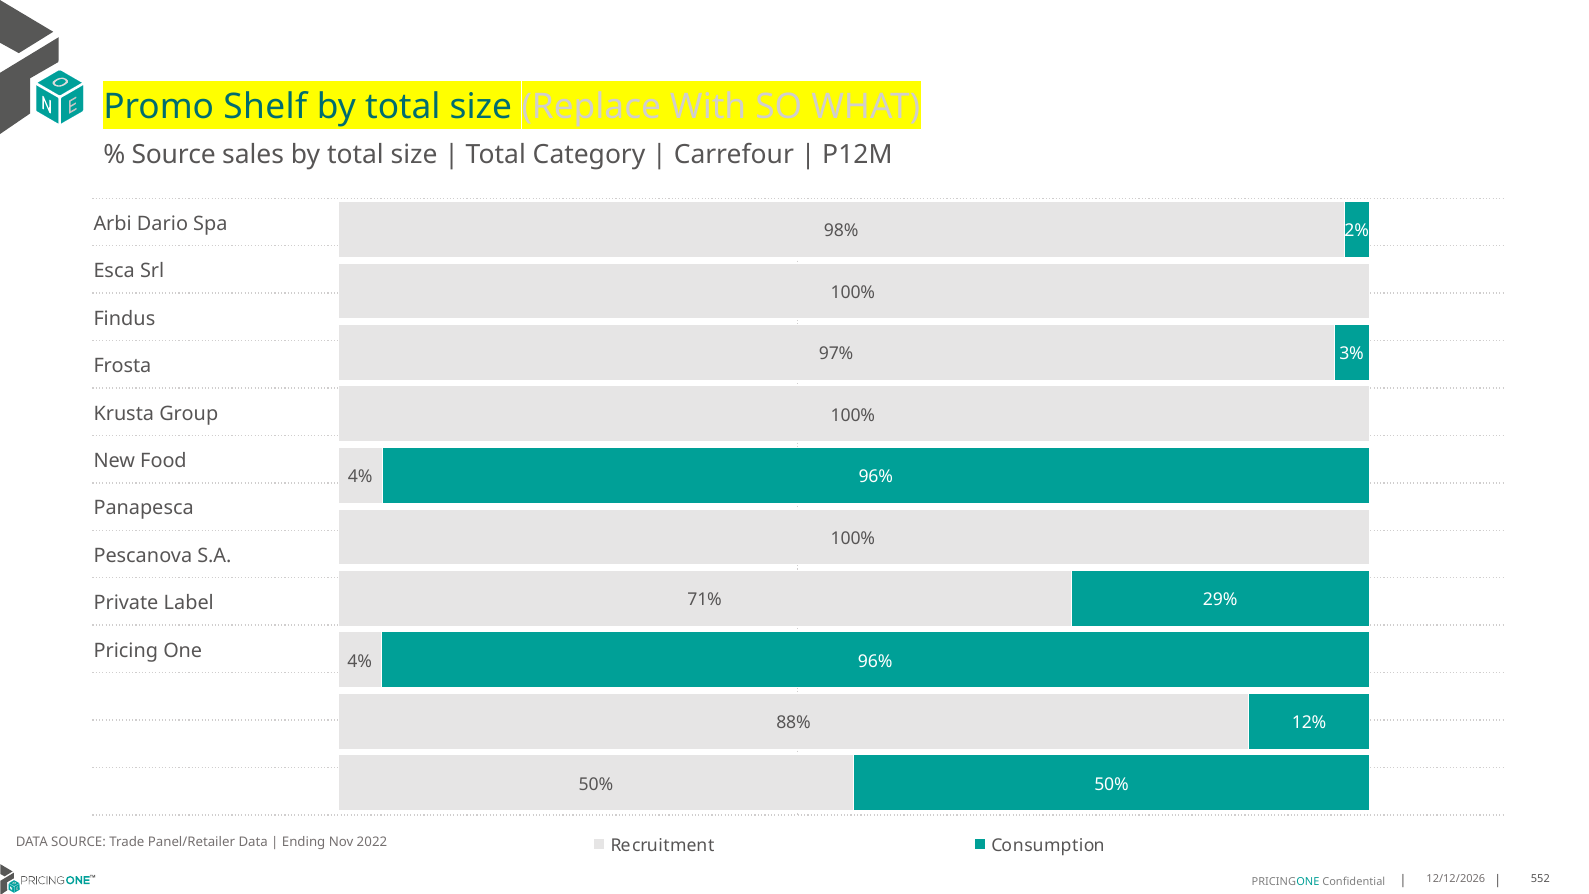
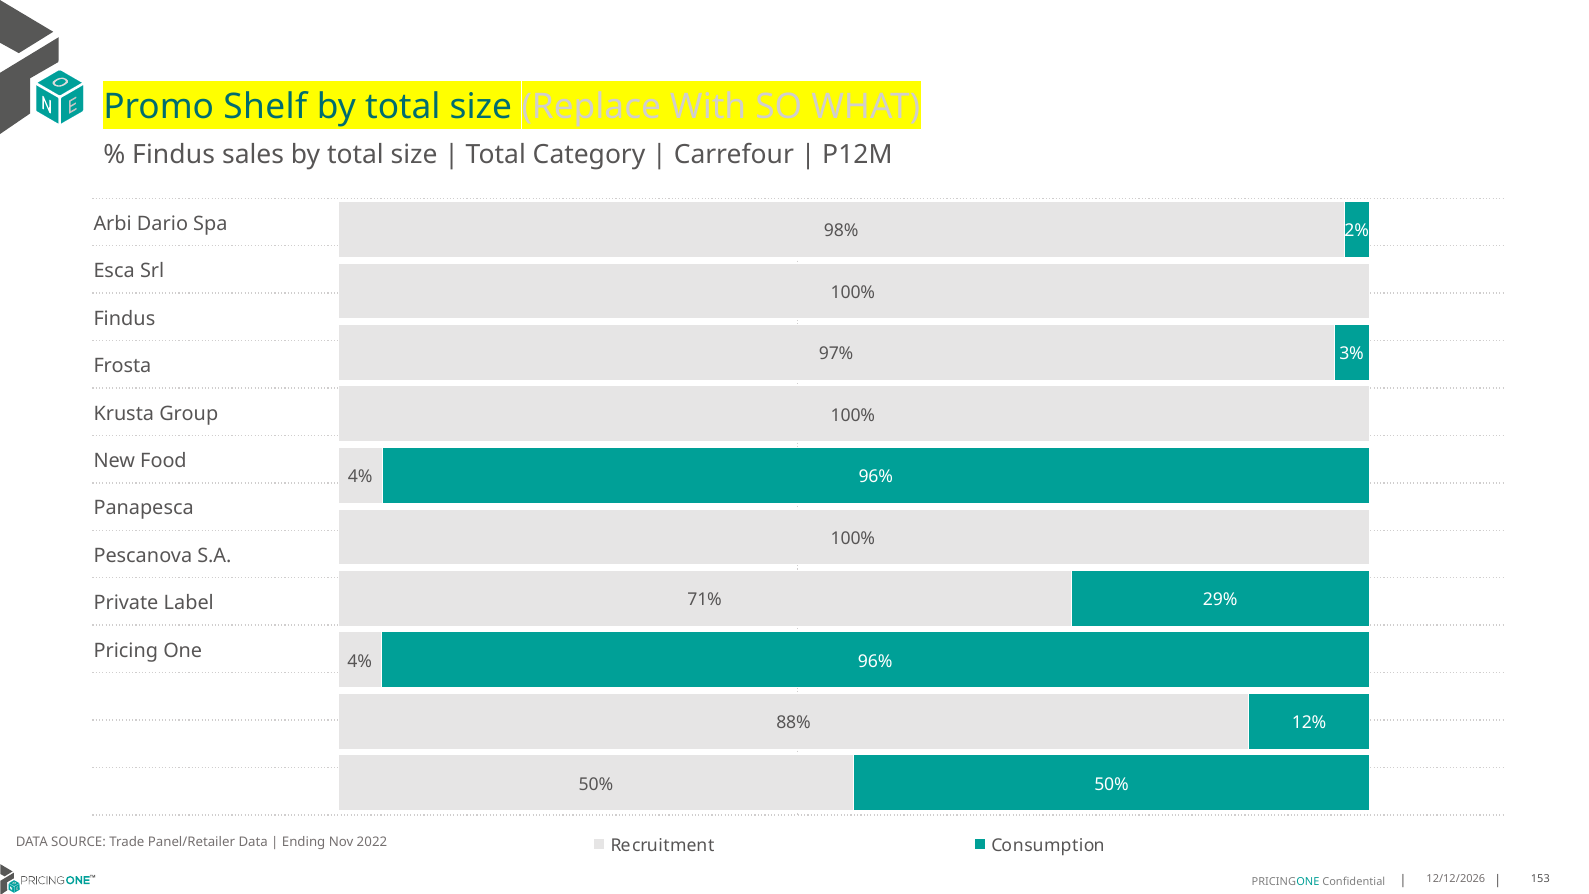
Source at (174, 155): Source -> Findus
552: 552 -> 153
